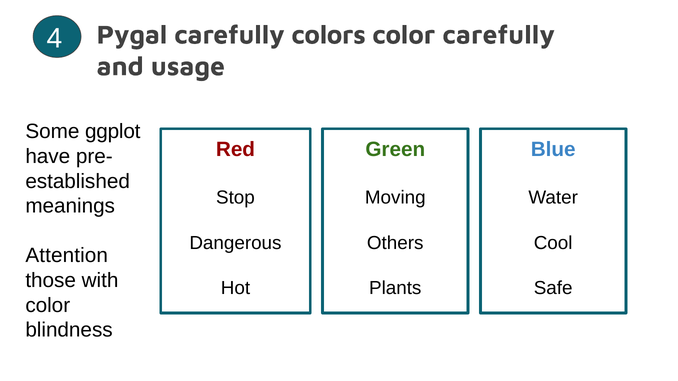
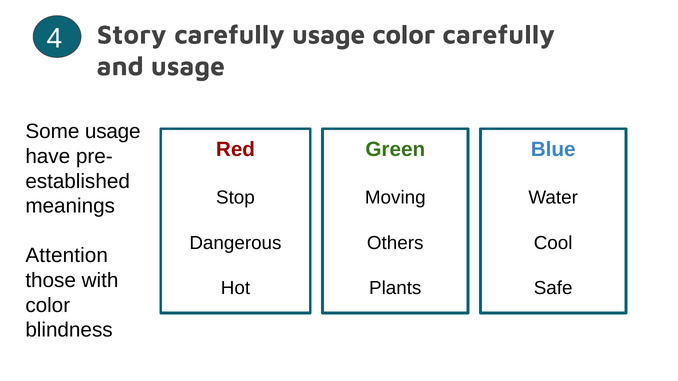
Pygal: Pygal -> Story
carefully colors: colors -> usage
Some ggplot: ggplot -> usage
